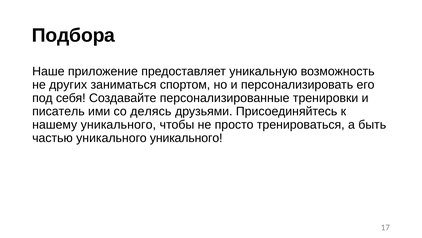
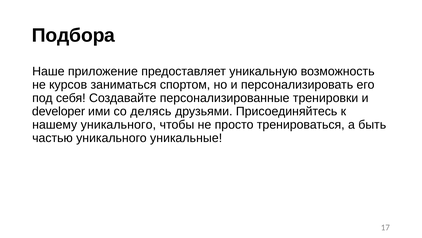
других: других -> курсов
писатель: писатель -> developer
уникального уникального: уникального -> уникальные
